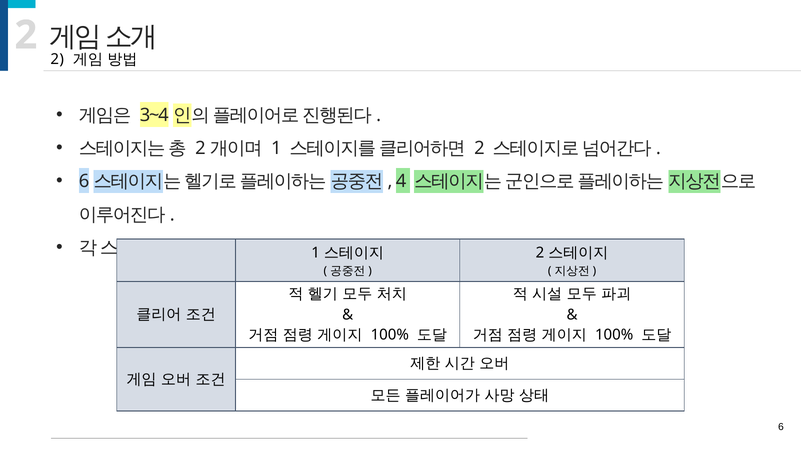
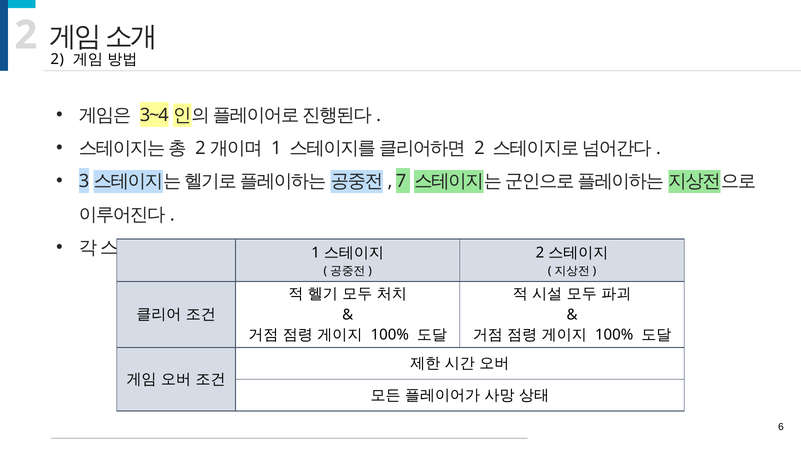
6 at (84, 181): 6 -> 3
4: 4 -> 7
